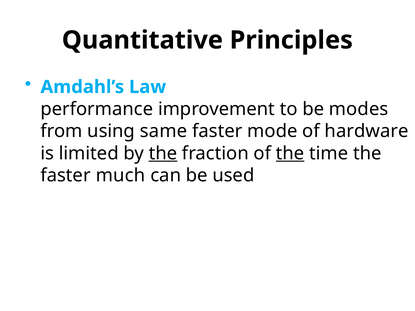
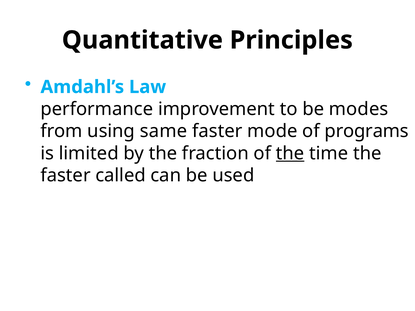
hardware: hardware -> programs
the at (163, 153) underline: present -> none
much: much -> called
